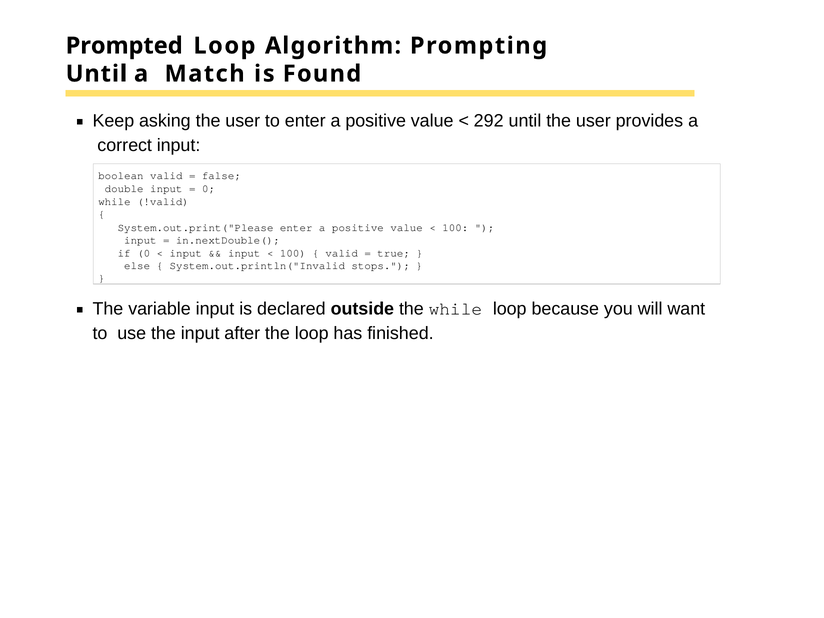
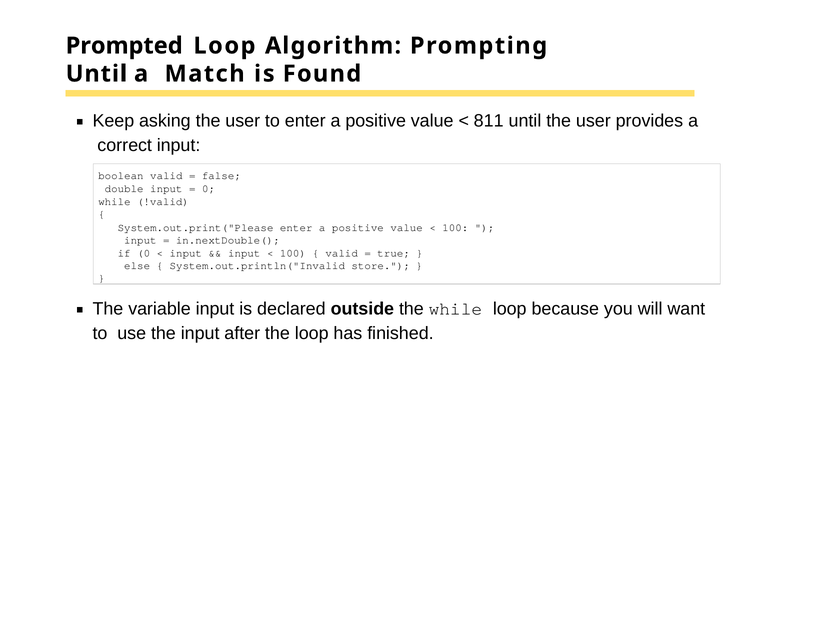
292: 292 -> 811
stops: stops -> store
